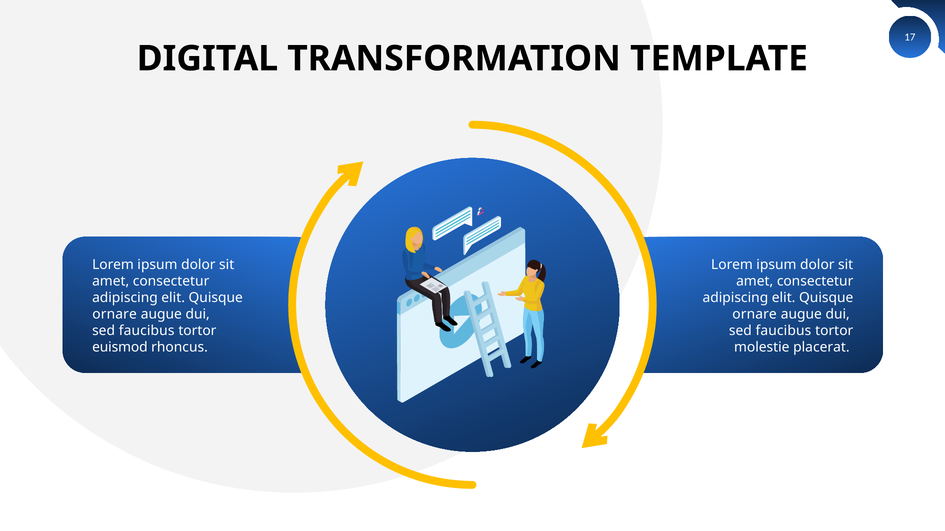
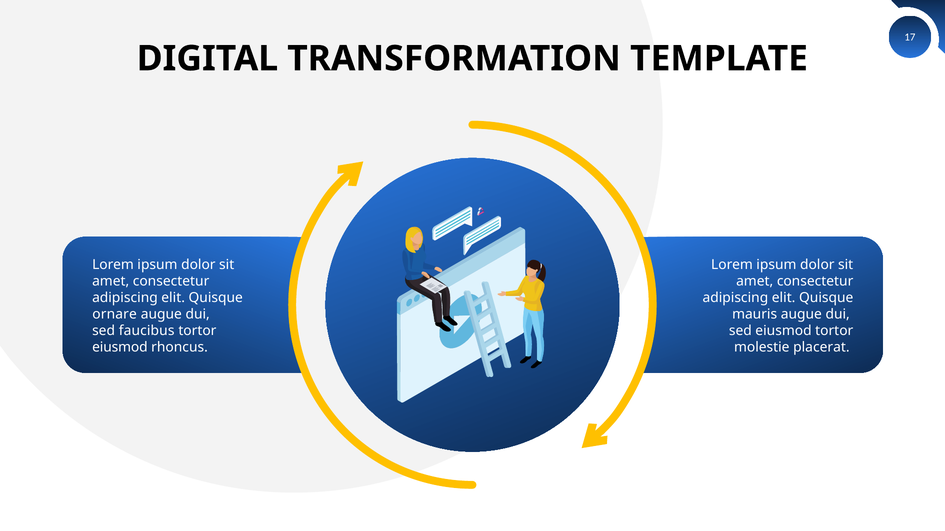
ornare at (755, 314): ornare -> mauris
faucibus at (783, 331): faucibus -> eiusmod
euismod at (120, 347): euismod -> eiusmod
